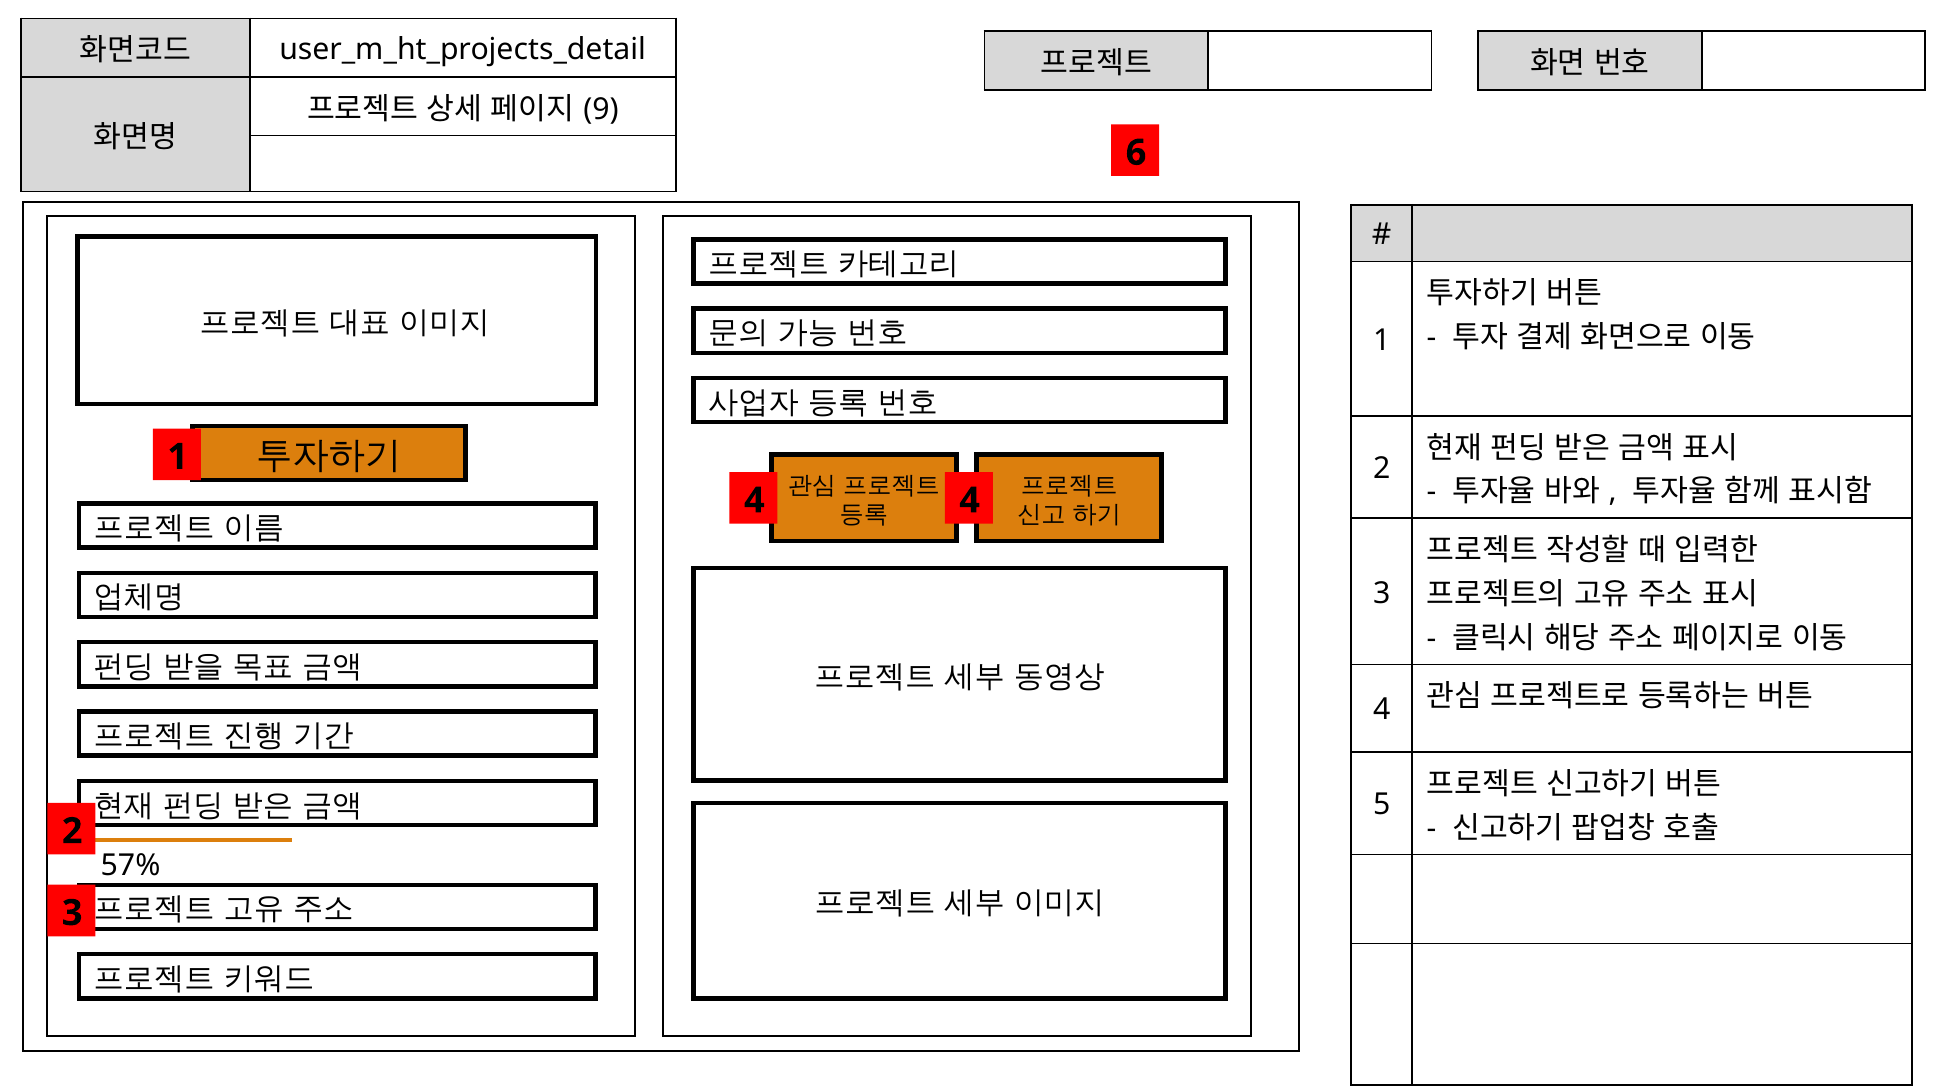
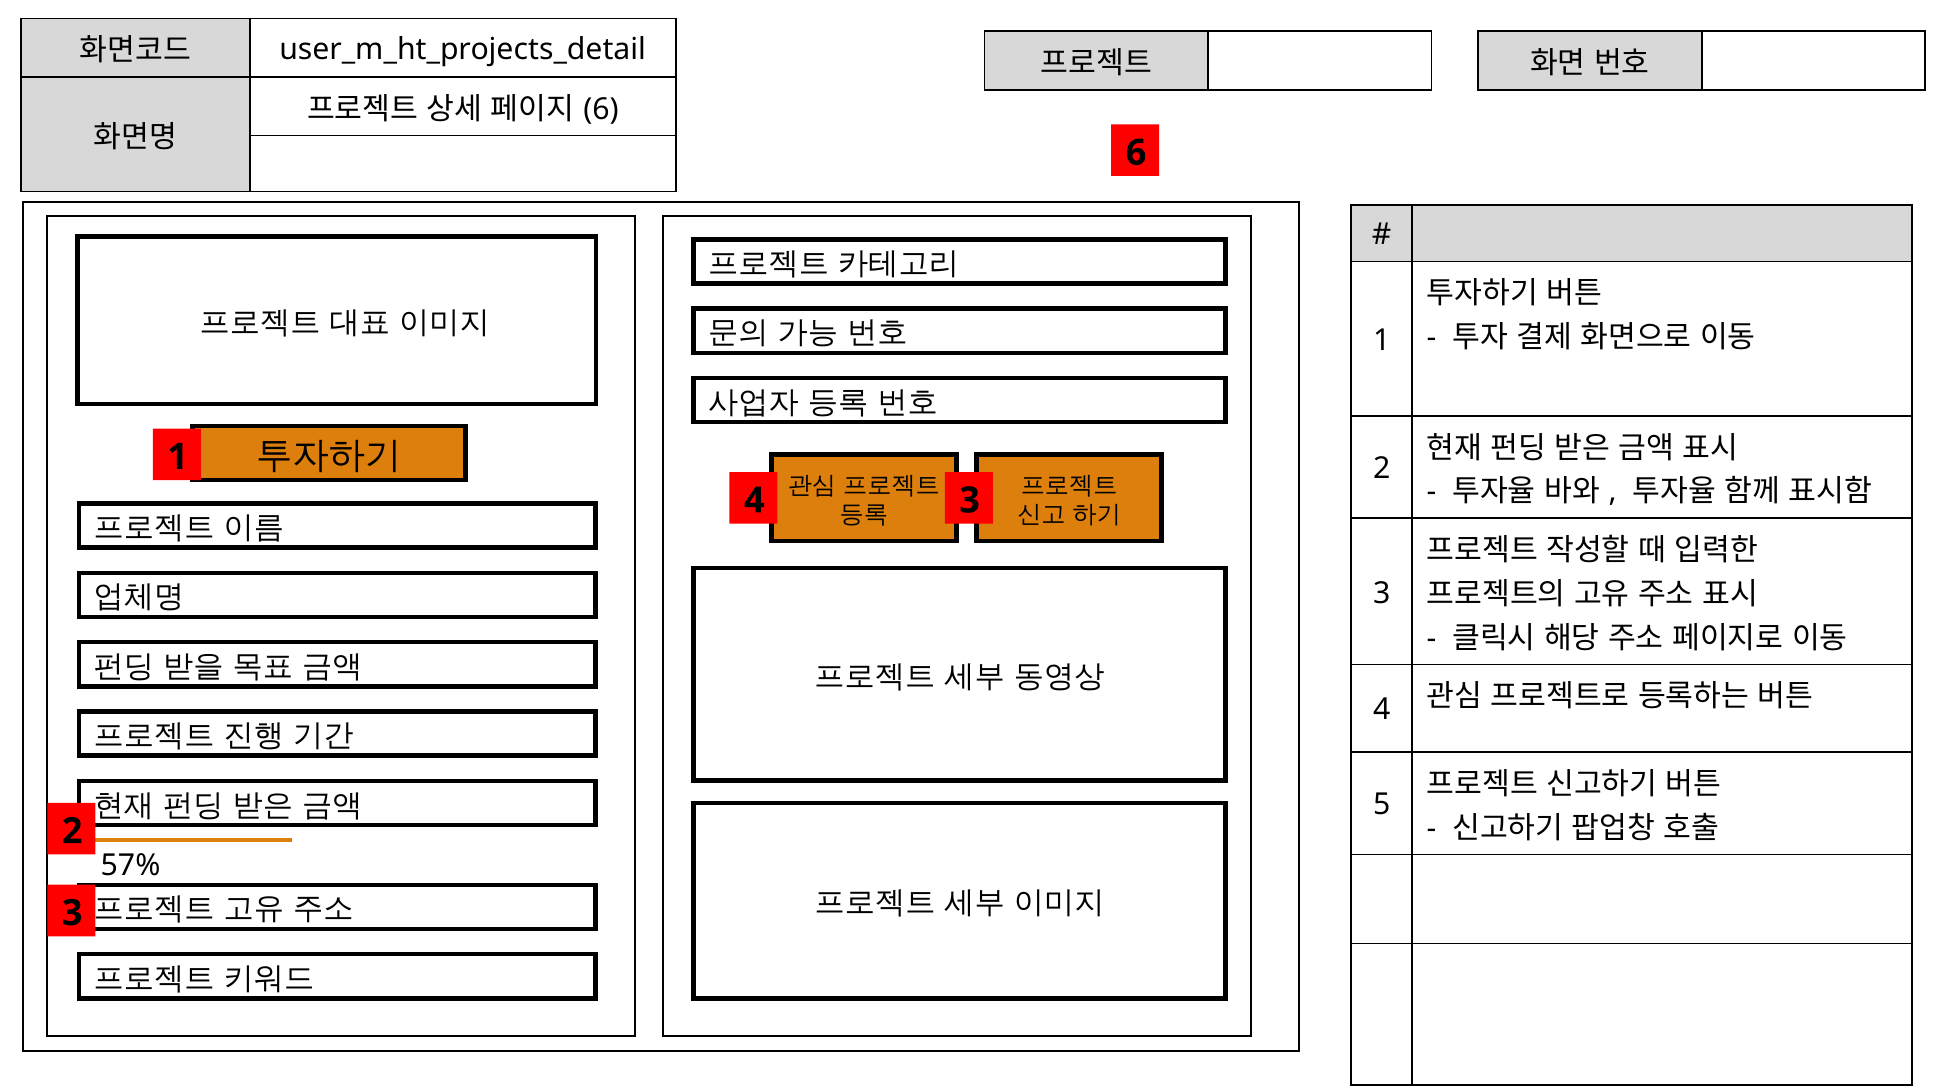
9 at (601, 109): 9 -> 6
4 4: 4 -> 3
